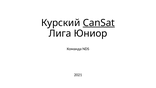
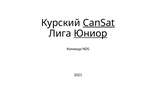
Юниор underline: none -> present
